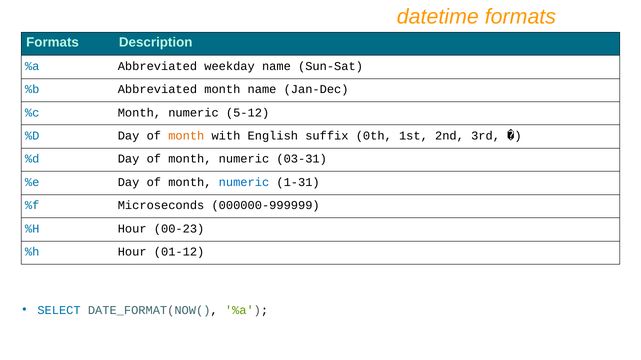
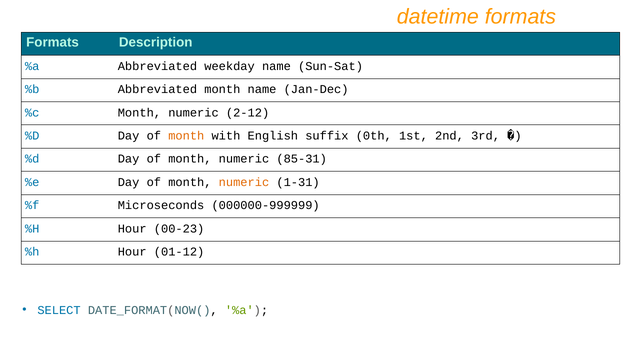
5-12: 5-12 -> 2-12
03-31: 03-31 -> 85-31
numeric at (244, 182) colour: blue -> orange
